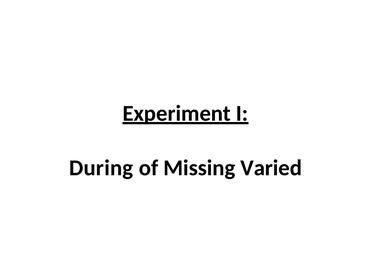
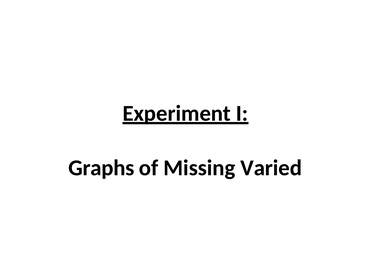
During: During -> Graphs
